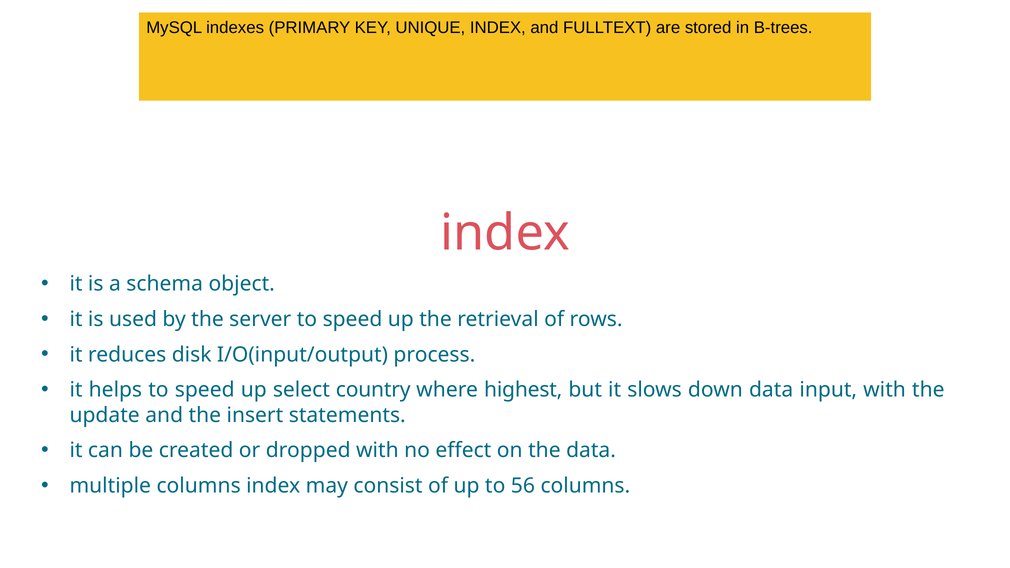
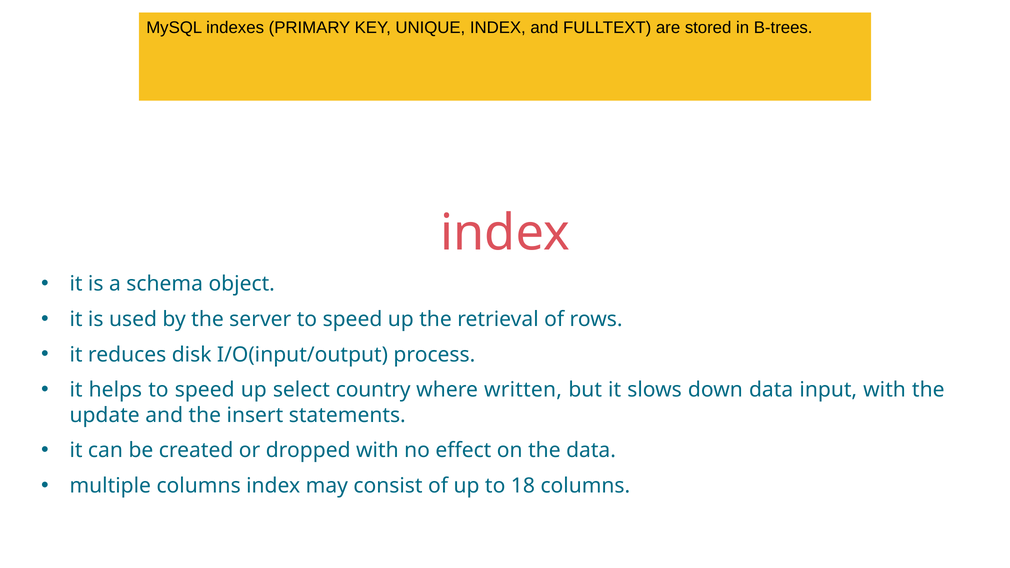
highest: highest -> written
56: 56 -> 18
